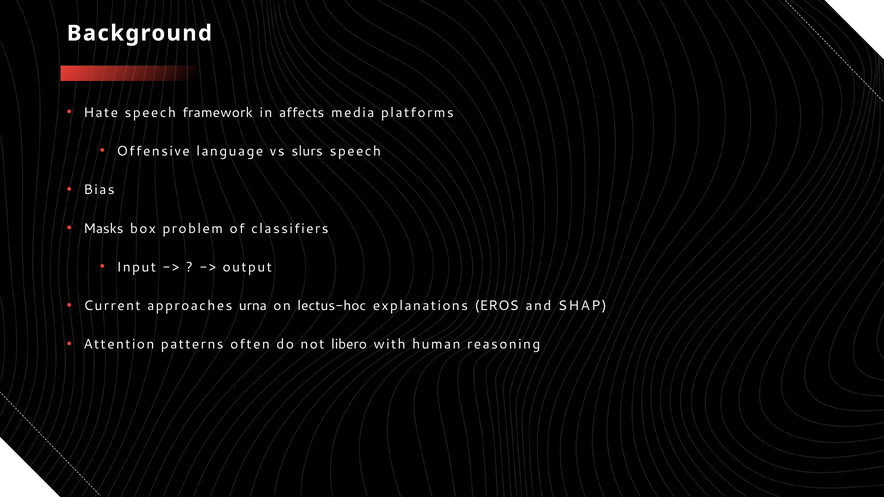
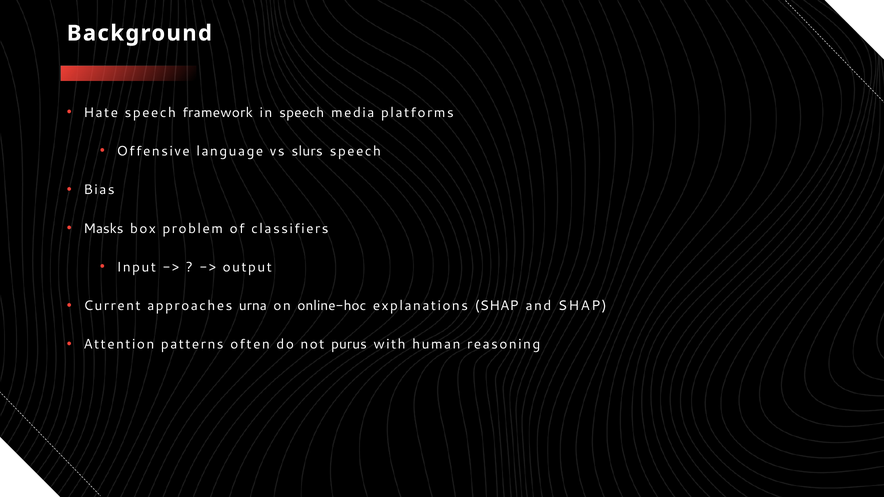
in affects: affects -> speech
lectus-hoc: lectus-hoc -> online-hoc
explanations EROS: EROS -> SHAP
libero: libero -> purus
